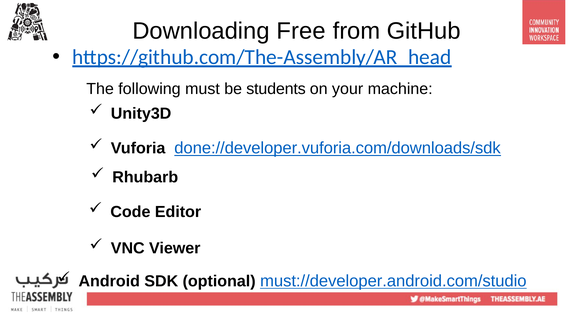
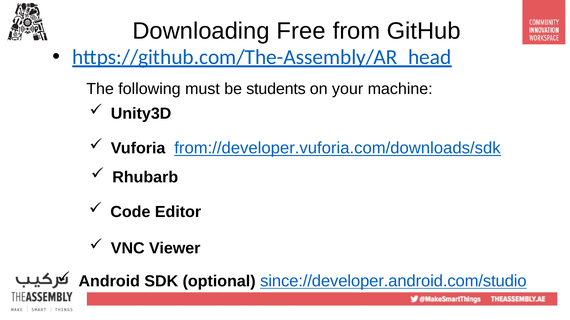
done://developer.vuforia.com/downloads/sdk: done://developer.vuforia.com/downloads/sdk -> from://developer.vuforia.com/downloads/sdk
must://developer.android.com/studio: must://developer.android.com/studio -> since://developer.android.com/studio
